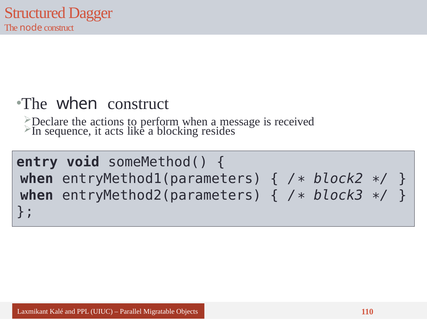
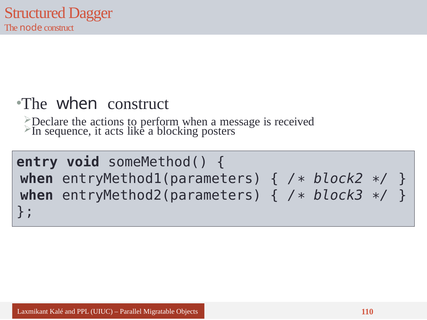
resides: resides -> posters
